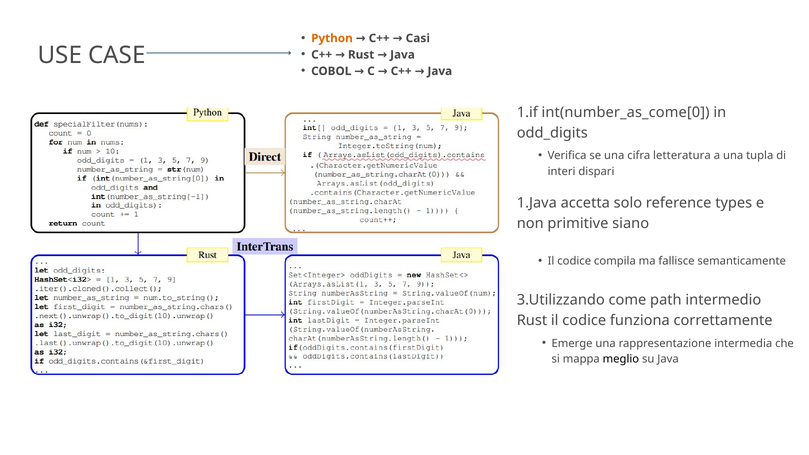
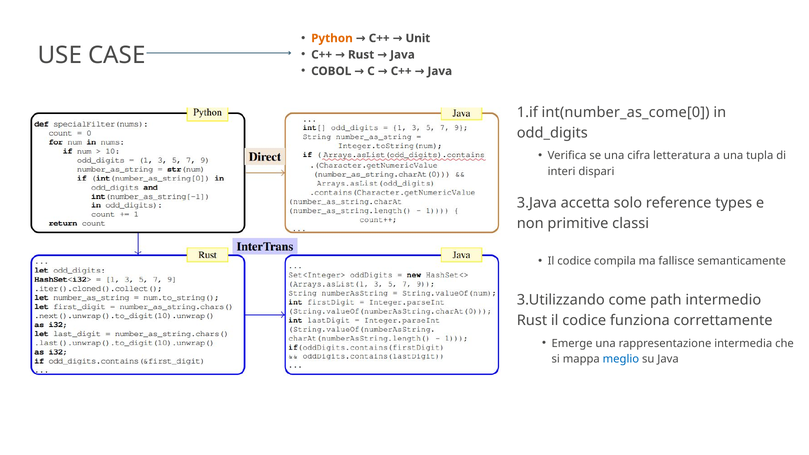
Casi: Casi -> Unit
1.Java: 1.Java -> 3.Java
siano: siano -> classi
meglio colour: black -> blue
